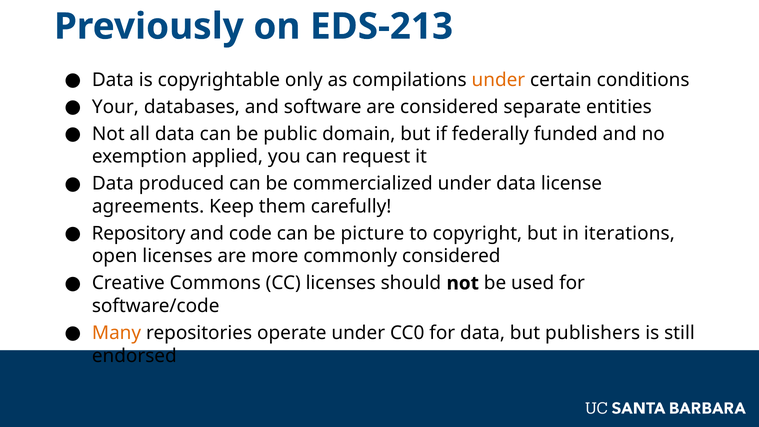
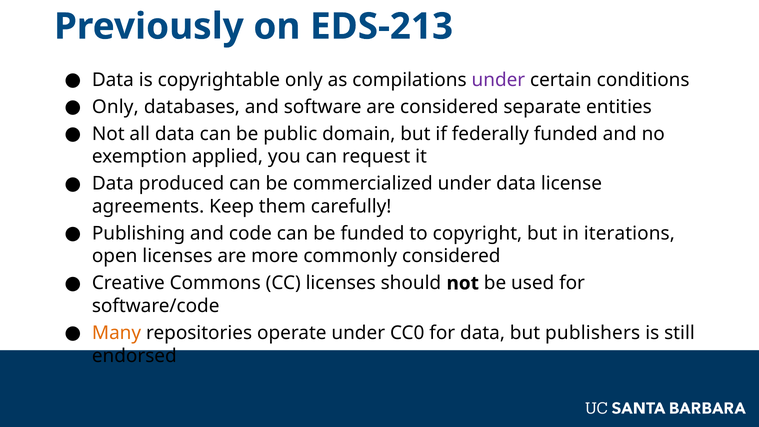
under at (498, 80) colour: orange -> purple
Your at (115, 107): Your -> Only
Repository: Repository -> Publishing
be picture: picture -> funded
